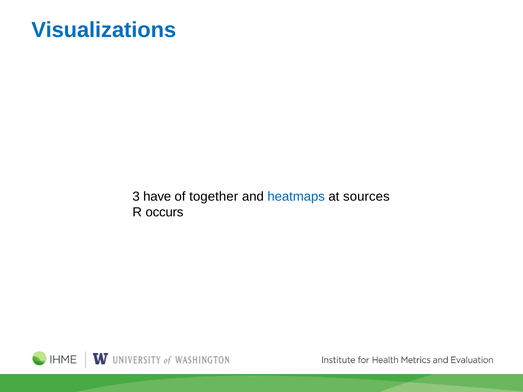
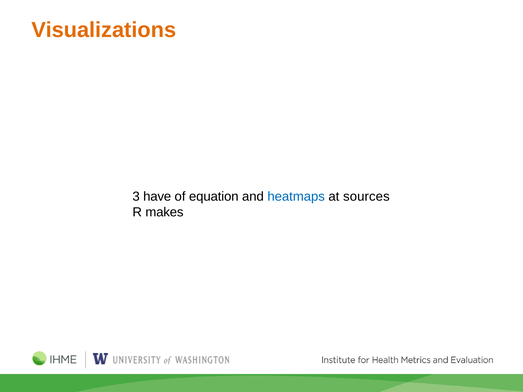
Visualizations colour: blue -> orange
together: together -> equation
occurs: occurs -> makes
